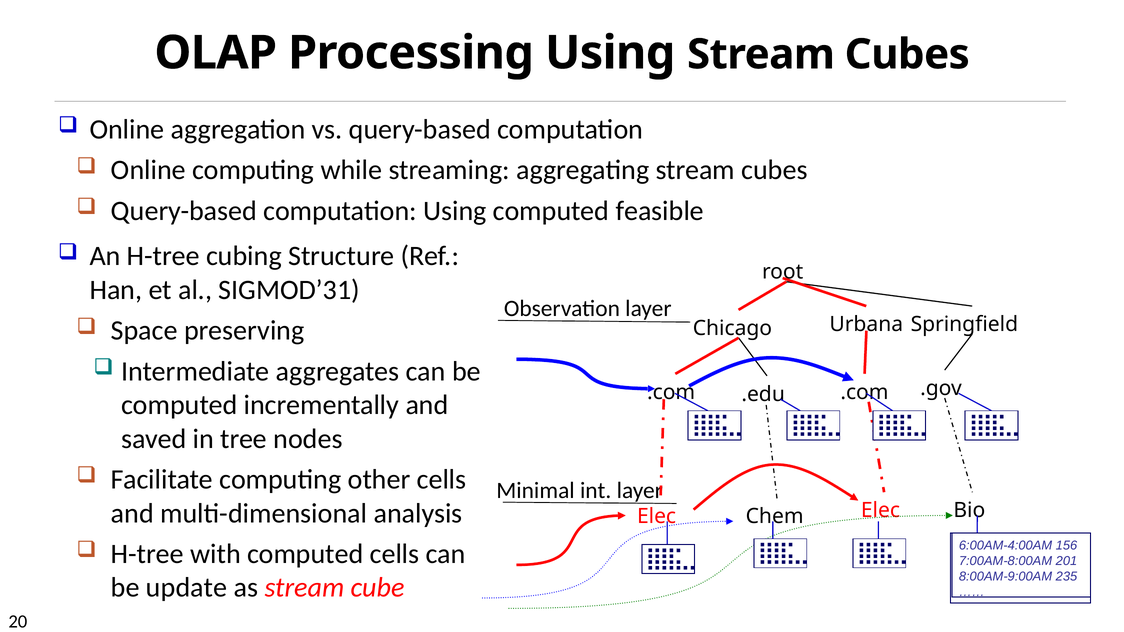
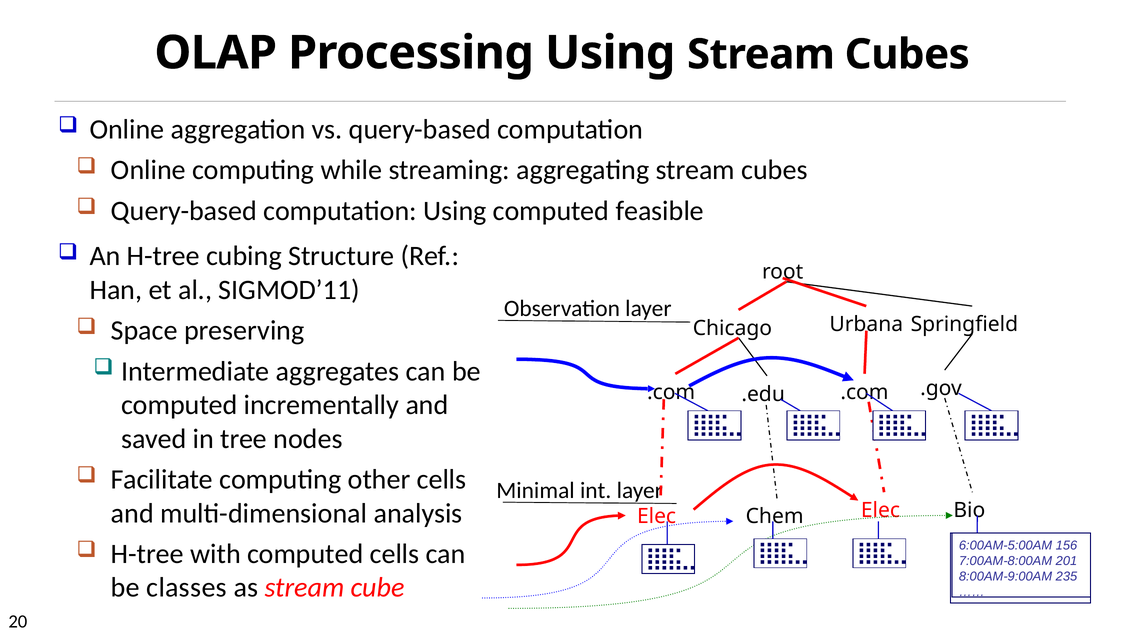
SIGMOD’31: SIGMOD’31 -> SIGMOD’11
6:00AM-4:00AM: 6:00AM-4:00AM -> 6:00AM-5:00AM
update: update -> classes
